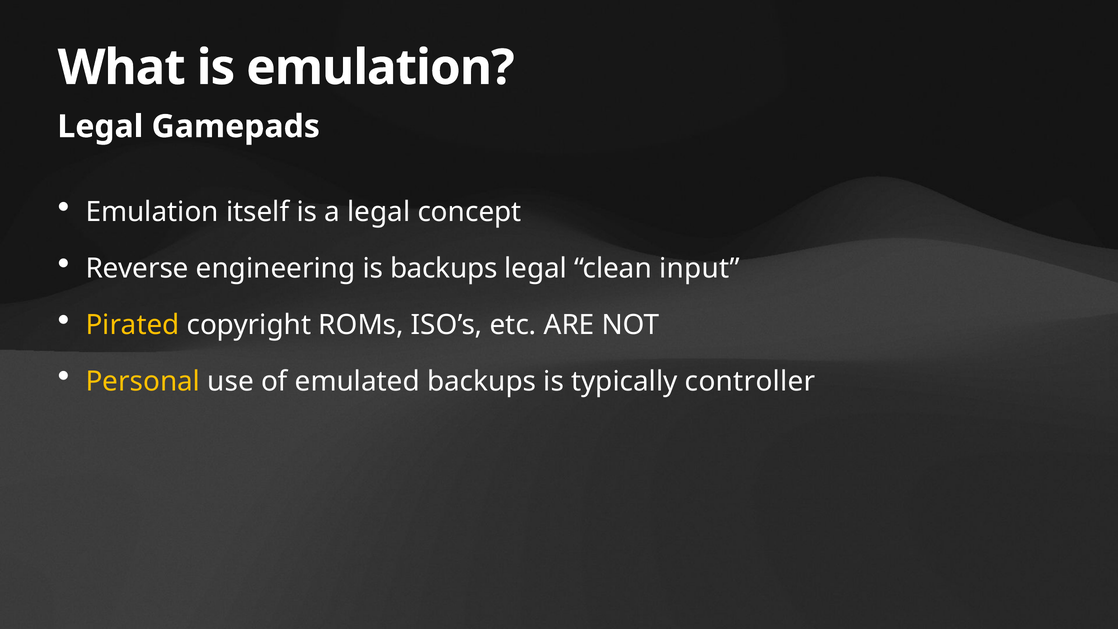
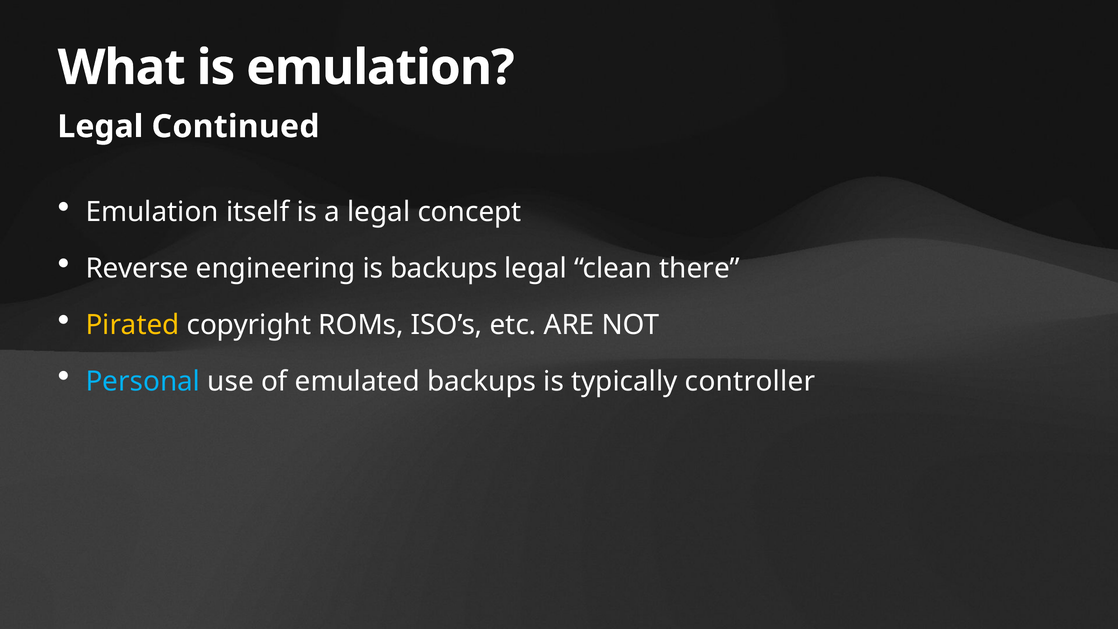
Gamepads: Gamepads -> Continued
input: input -> there
Personal colour: yellow -> light blue
